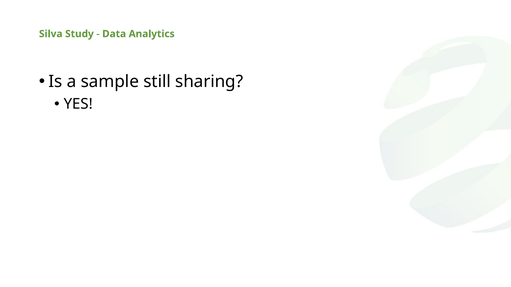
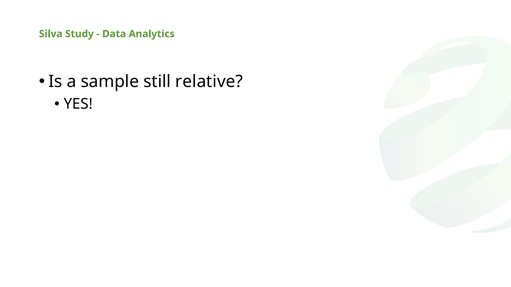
sharing: sharing -> relative
